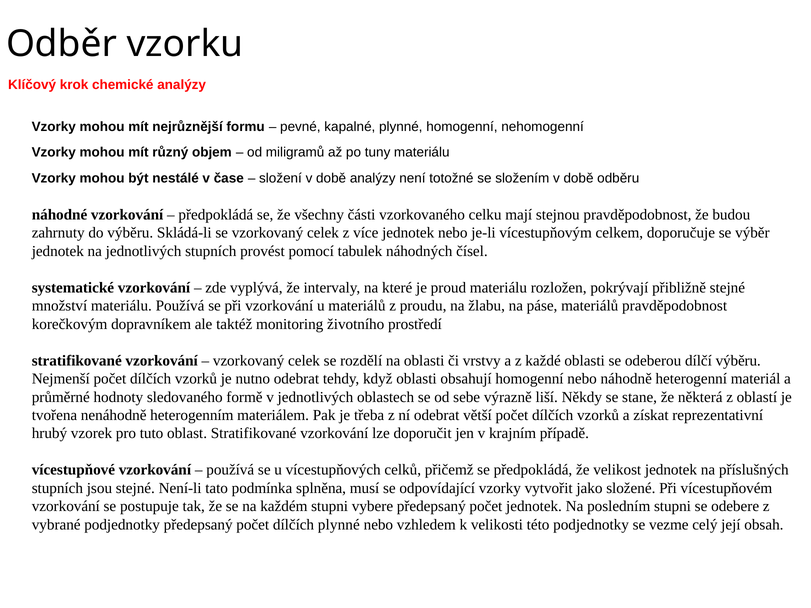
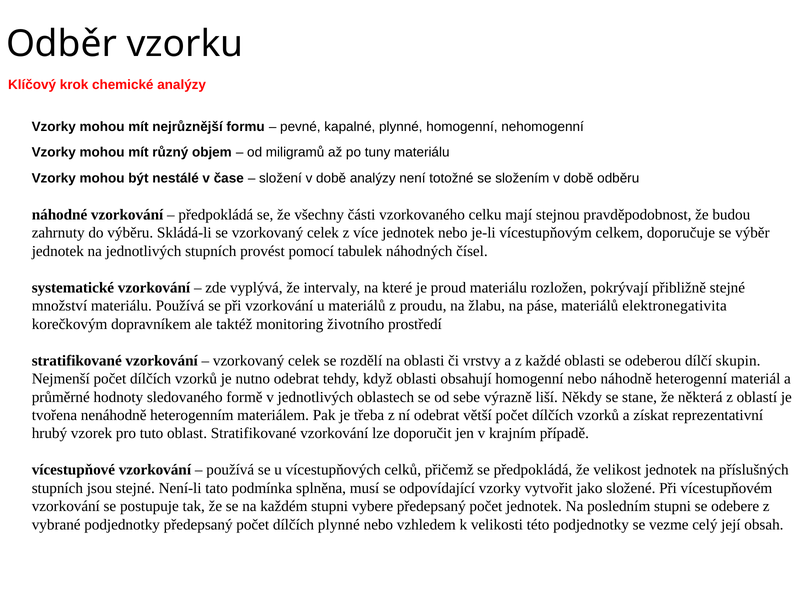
materiálů pravděpodobnost: pravděpodobnost -> elektronegativita
dílčí výběru: výběru -> skupin
